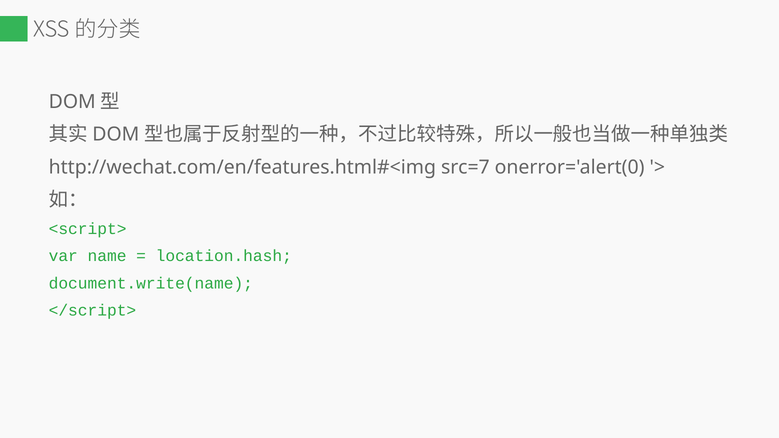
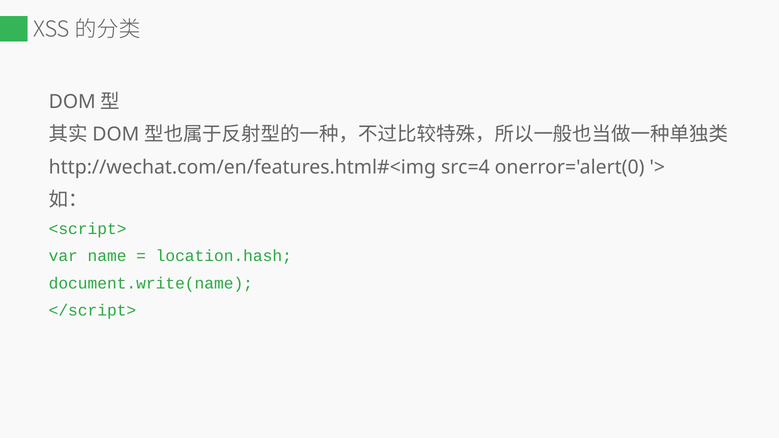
src=7: src=7 -> src=4
